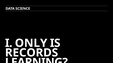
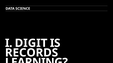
ONLY: ONLY -> DIGIT
